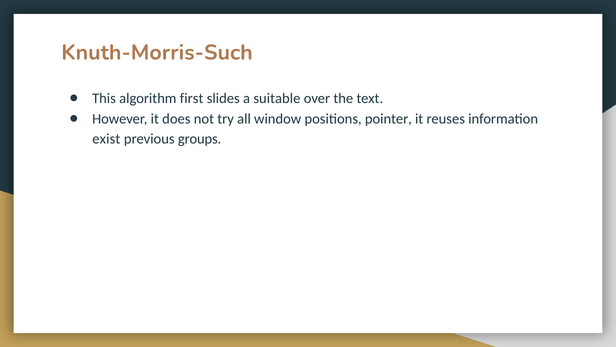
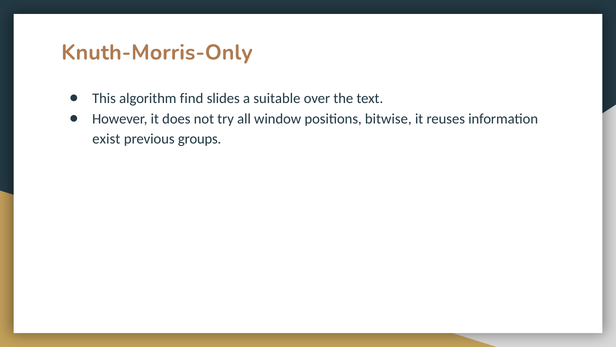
Knuth-Morris-Such: Knuth-Morris-Such -> Knuth-Morris-Only
first: first -> find
pointer: pointer -> bitwise
